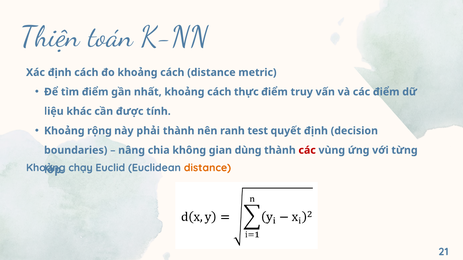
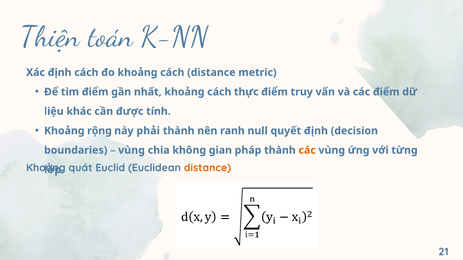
test: test -> null
nâng at (132, 150): nâng -> vùng
dùng: dùng -> pháp
các at (307, 150) colour: red -> orange
chạy: chạy -> quát
